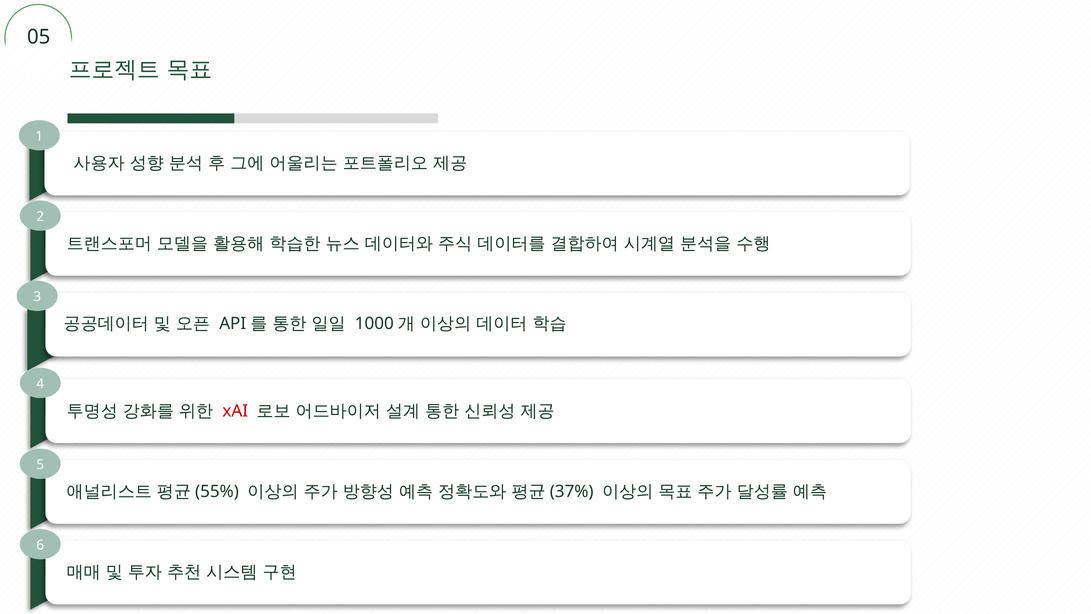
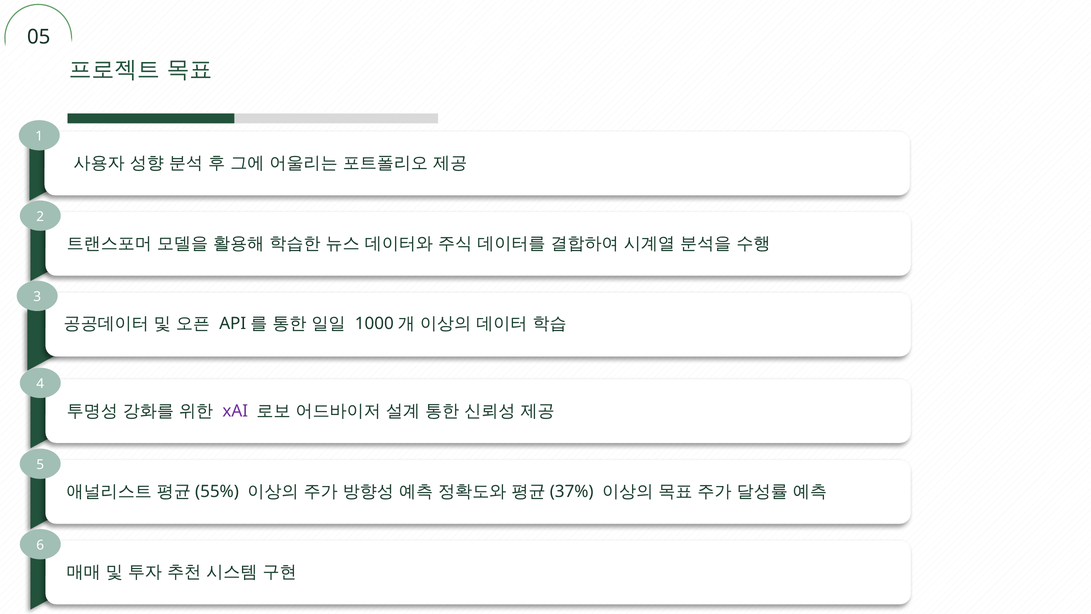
xAI colour: red -> purple
